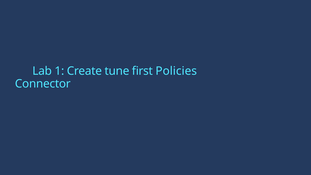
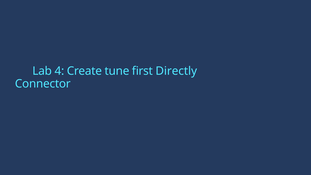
1: 1 -> 4
Policies: Policies -> Directly
